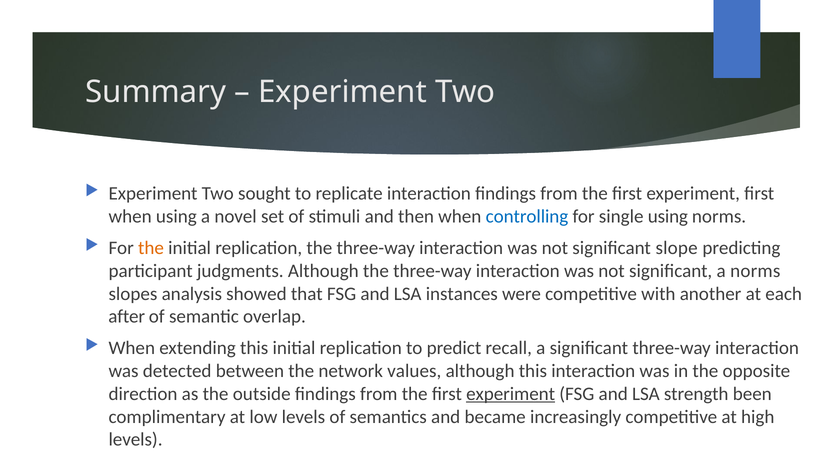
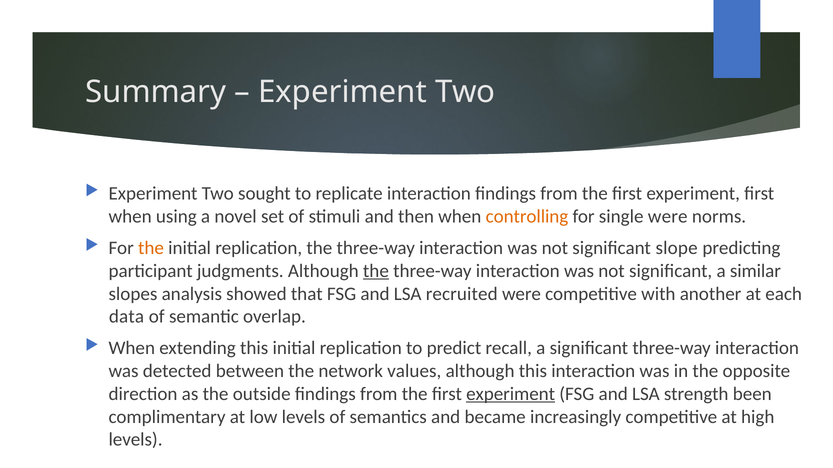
controlling colour: blue -> orange
single using: using -> were
the at (376, 271) underline: none -> present
a norms: norms -> similar
instances: instances -> recruited
after: after -> data
